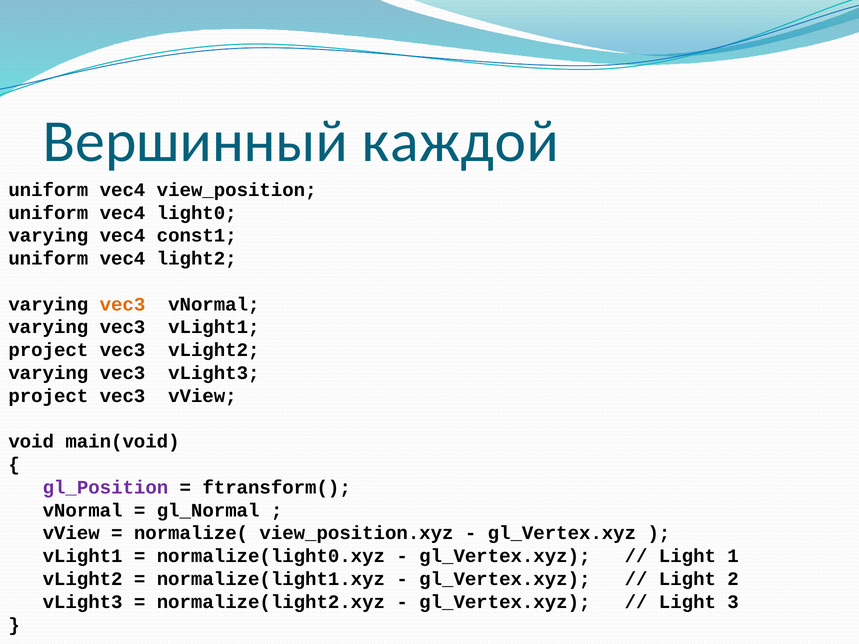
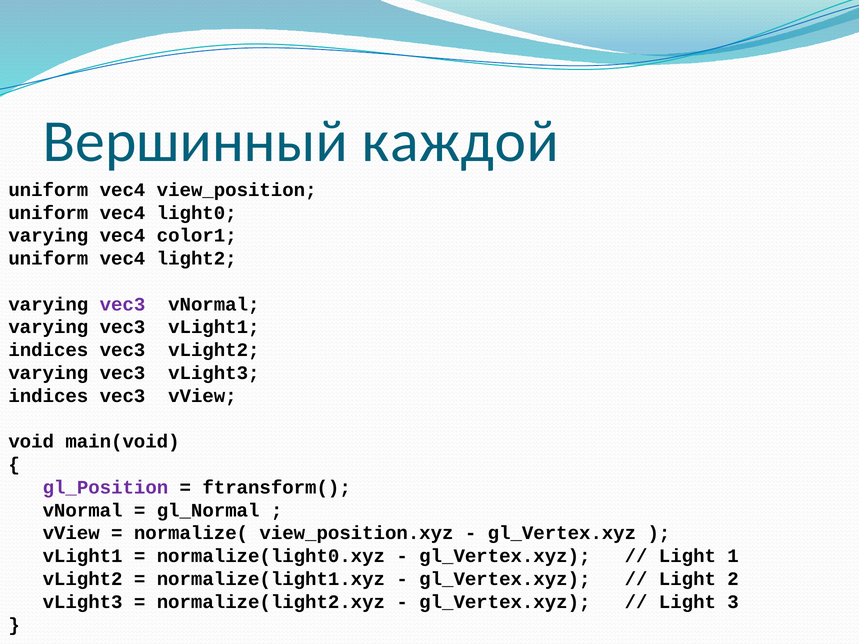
const1: const1 -> color1
vec3 at (123, 304) colour: orange -> purple
project at (48, 350): project -> indices
project at (48, 396): project -> indices
